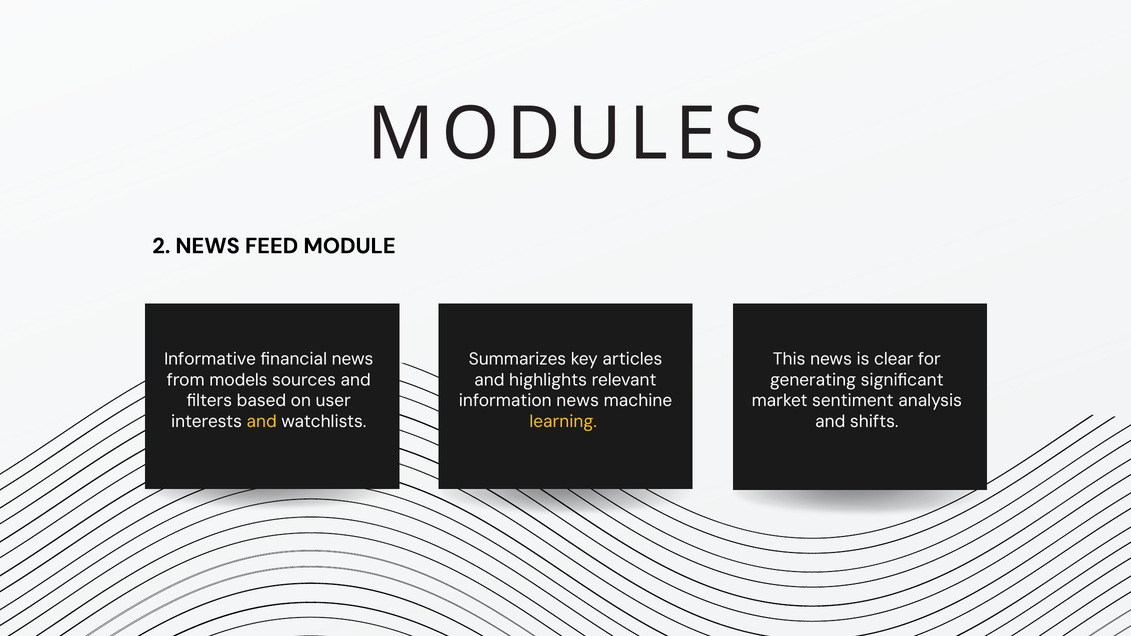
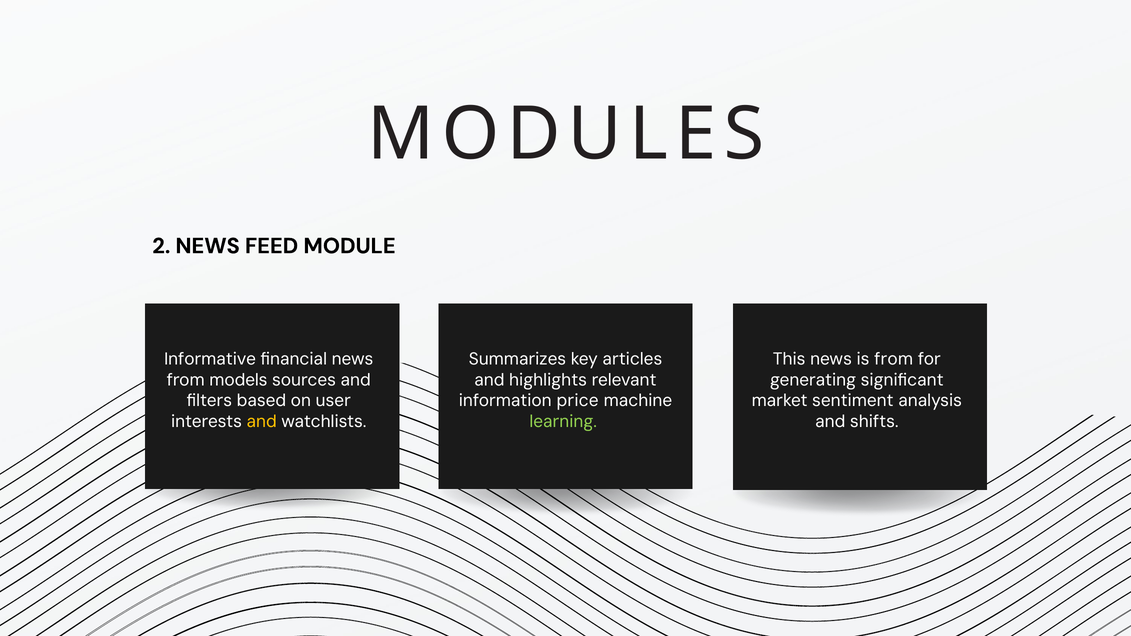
is clear: clear -> from
information news: news -> price
learning colour: yellow -> light green
